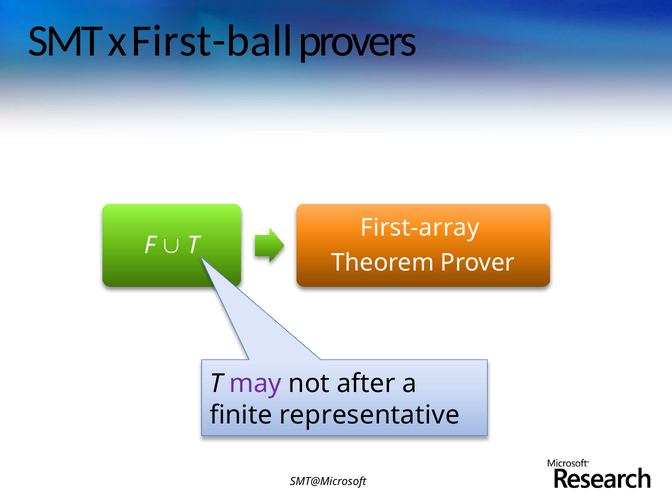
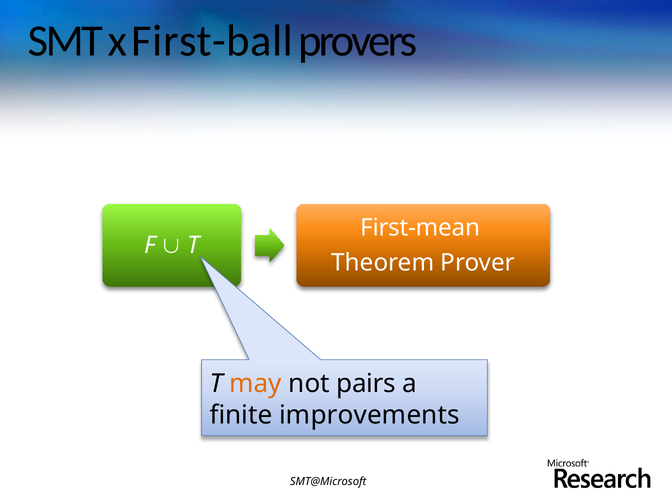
First-array: First-array -> First-mean
may colour: purple -> orange
after: after -> pairs
representative: representative -> improvements
